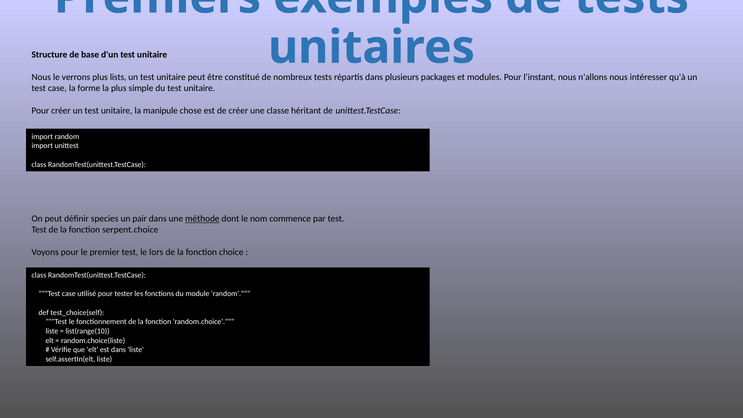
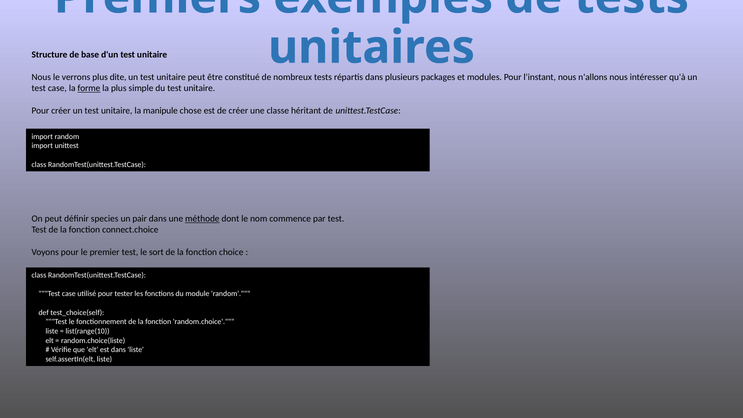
lists: lists -> dite
forme underline: none -> present
serpent.choice: serpent.choice -> connect.choice
lors: lors -> sort
